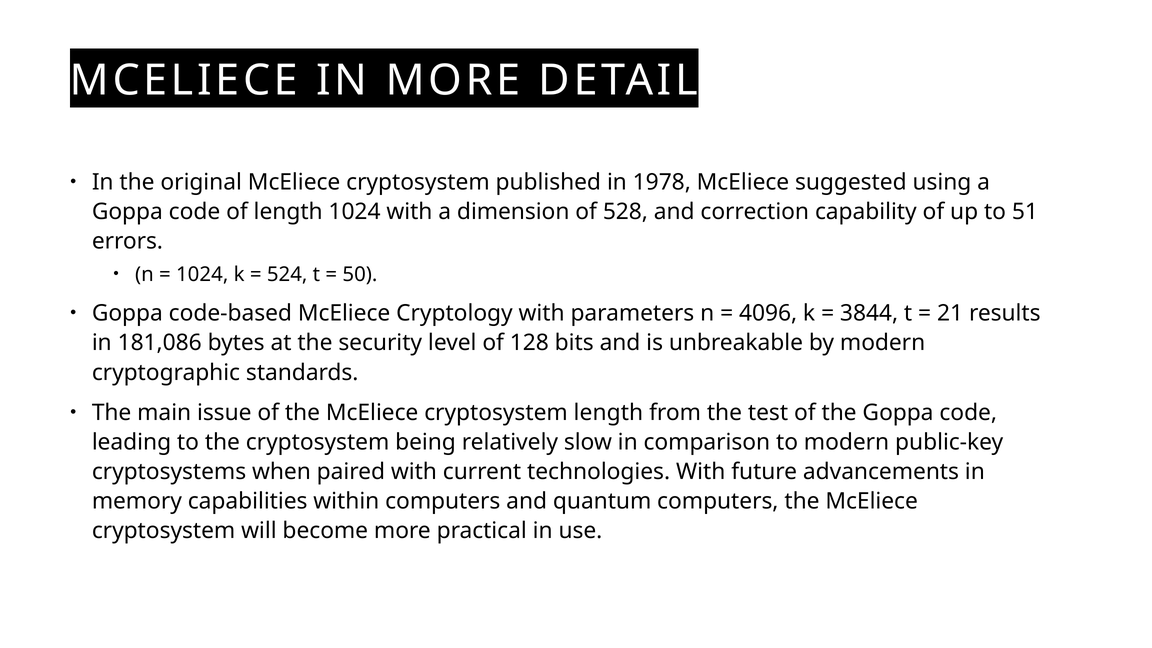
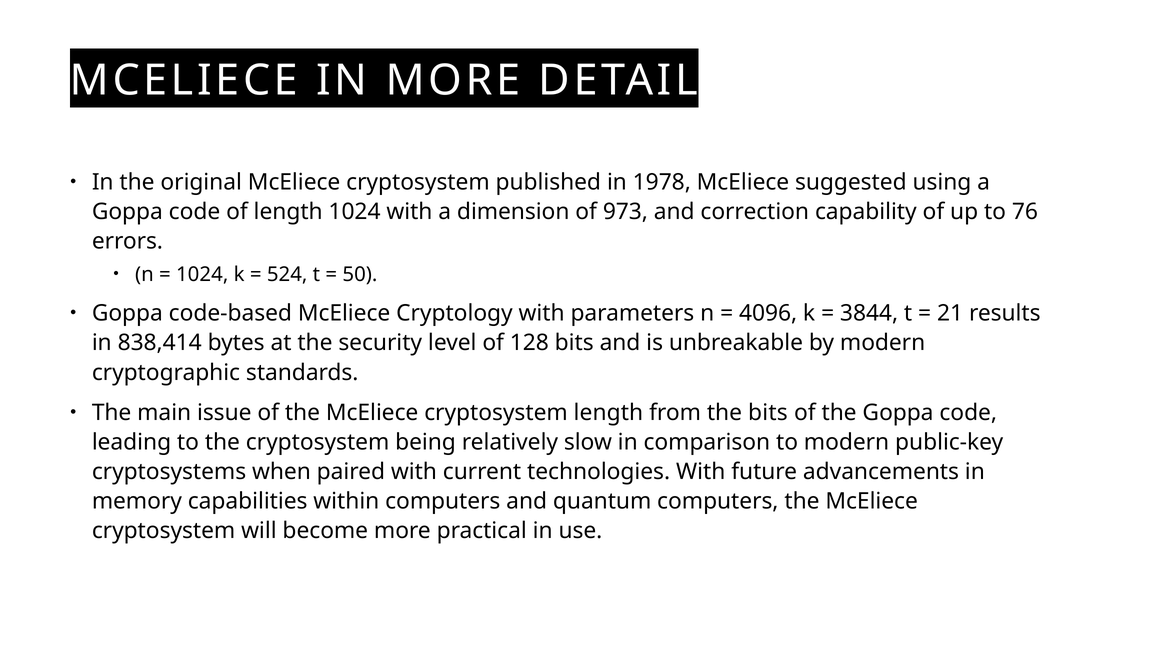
528: 528 -> 973
51: 51 -> 76
181,086: 181,086 -> 838,414
the test: test -> bits
